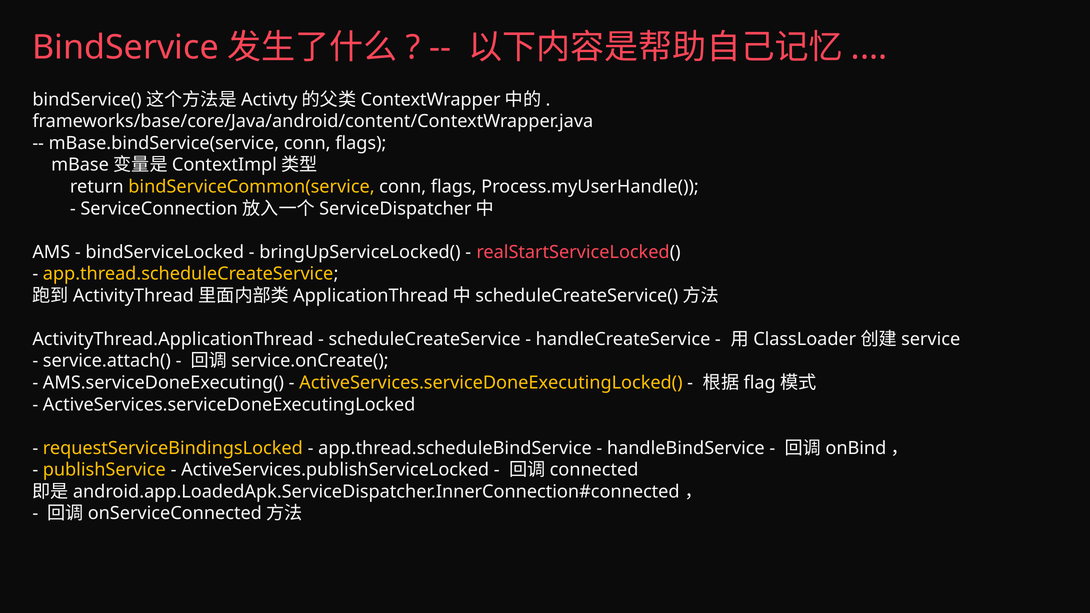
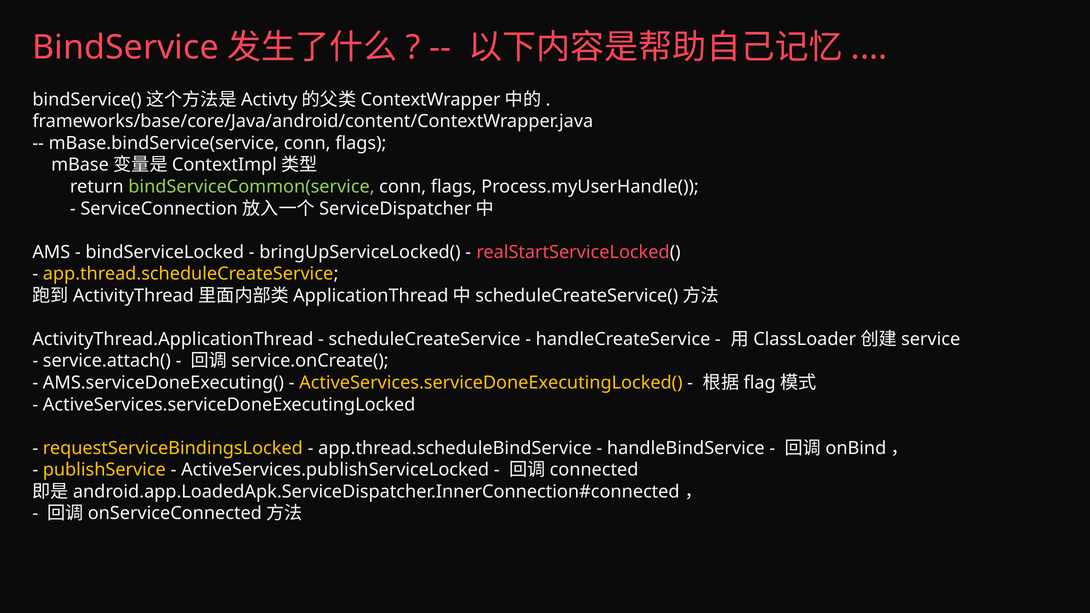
bindServiceCommon(service colour: yellow -> light green
